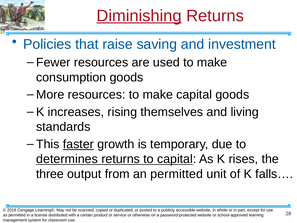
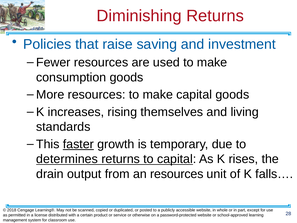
Diminishing underline: present -> none
three: three -> drain
an permitted: permitted -> resources
